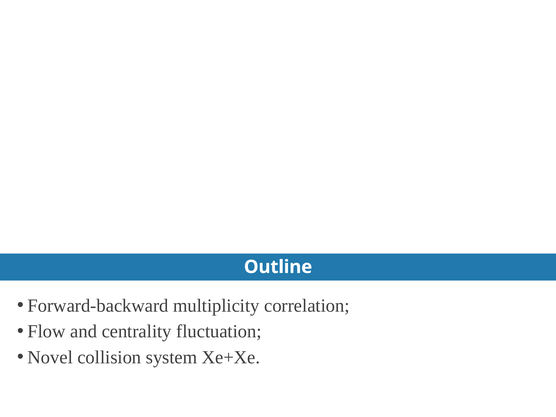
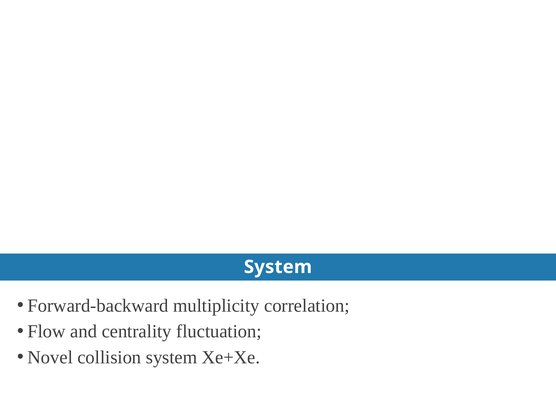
Outline at (278, 267): Outline -> System
